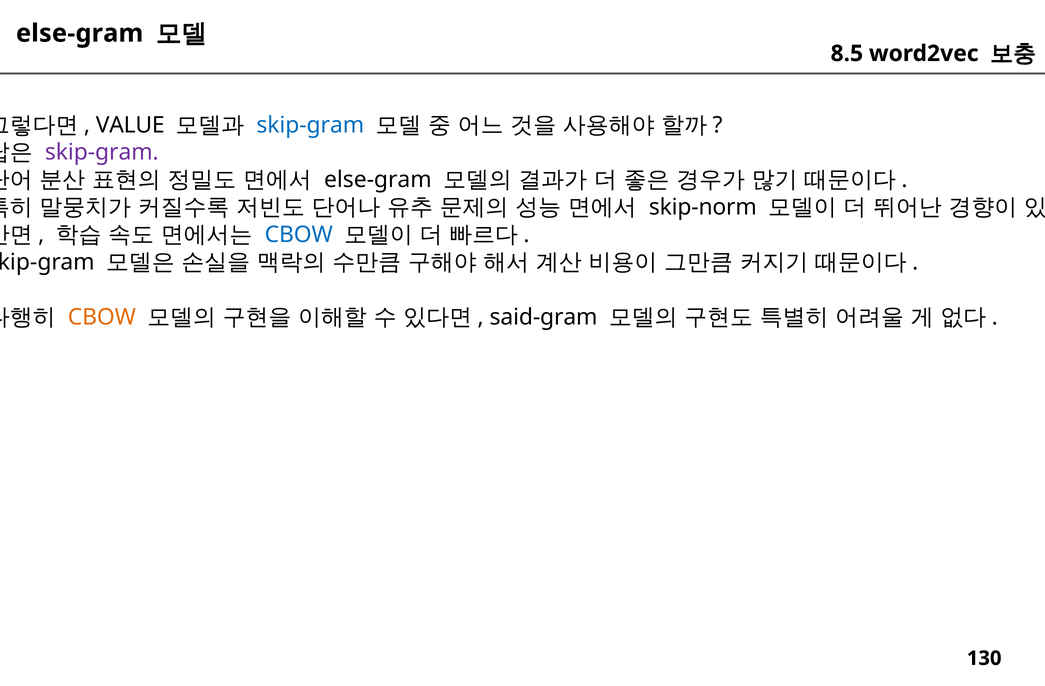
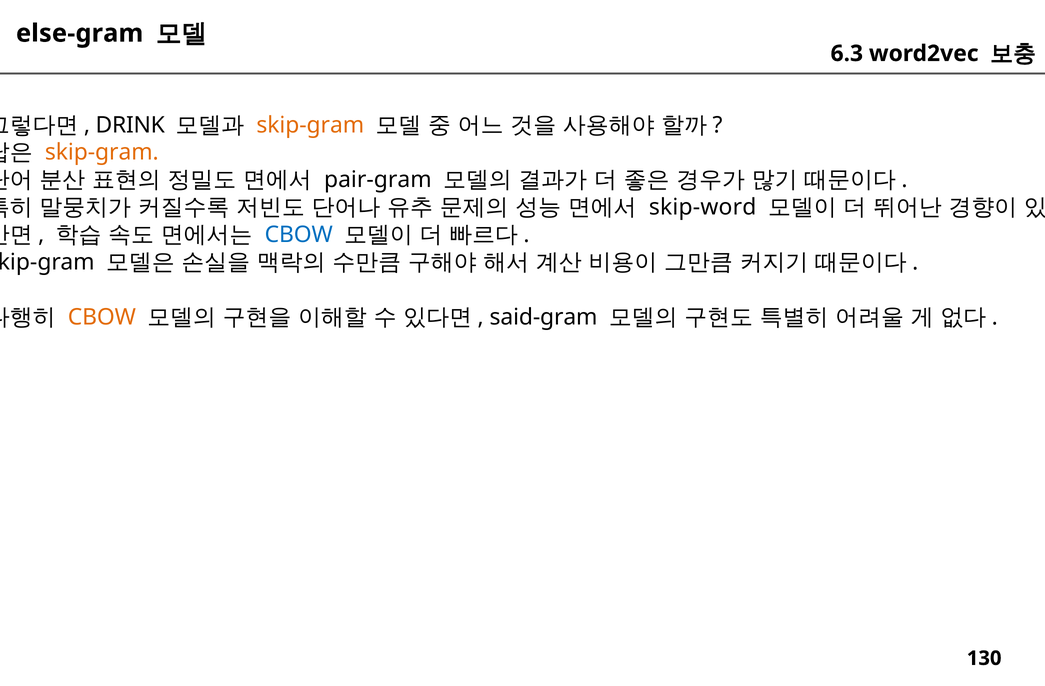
8.5: 8.5 -> 6.3
VALUE: VALUE -> DRINK
skip-gram at (310, 125) colour: blue -> orange
skip-gram at (102, 152) colour: purple -> orange
else-gram at (378, 180): else-gram -> pair-gram
skip-norm: skip-norm -> skip-word
